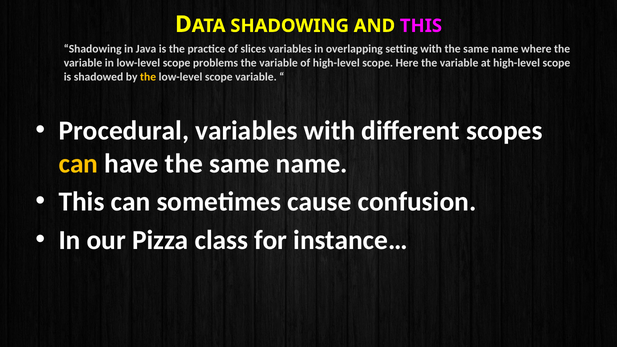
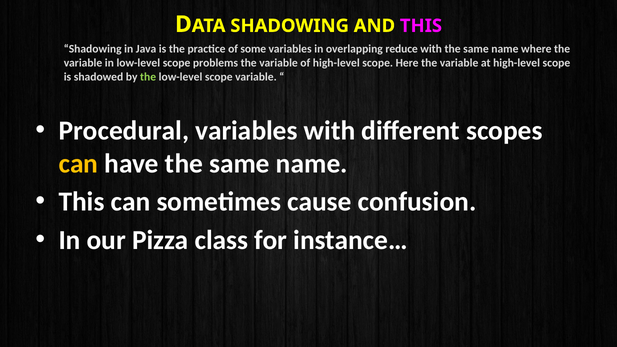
slices: slices -> some
setting: setting -> reduce
the at (148, 77) colour: yellow -> light green
